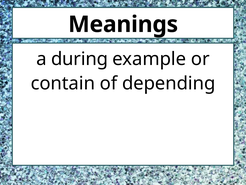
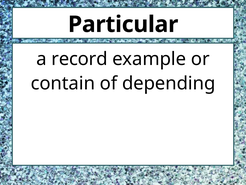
Meanings: Meanings -> Particular
during: during -> record
